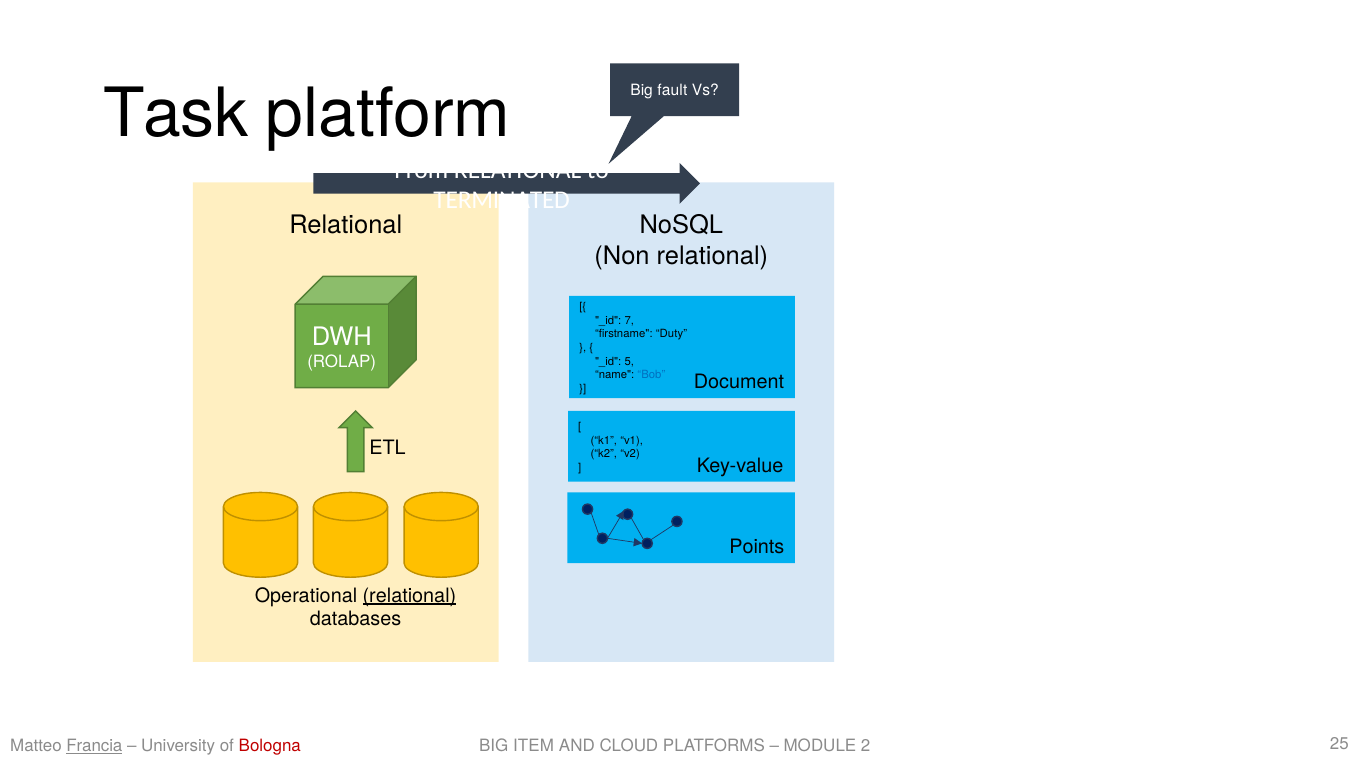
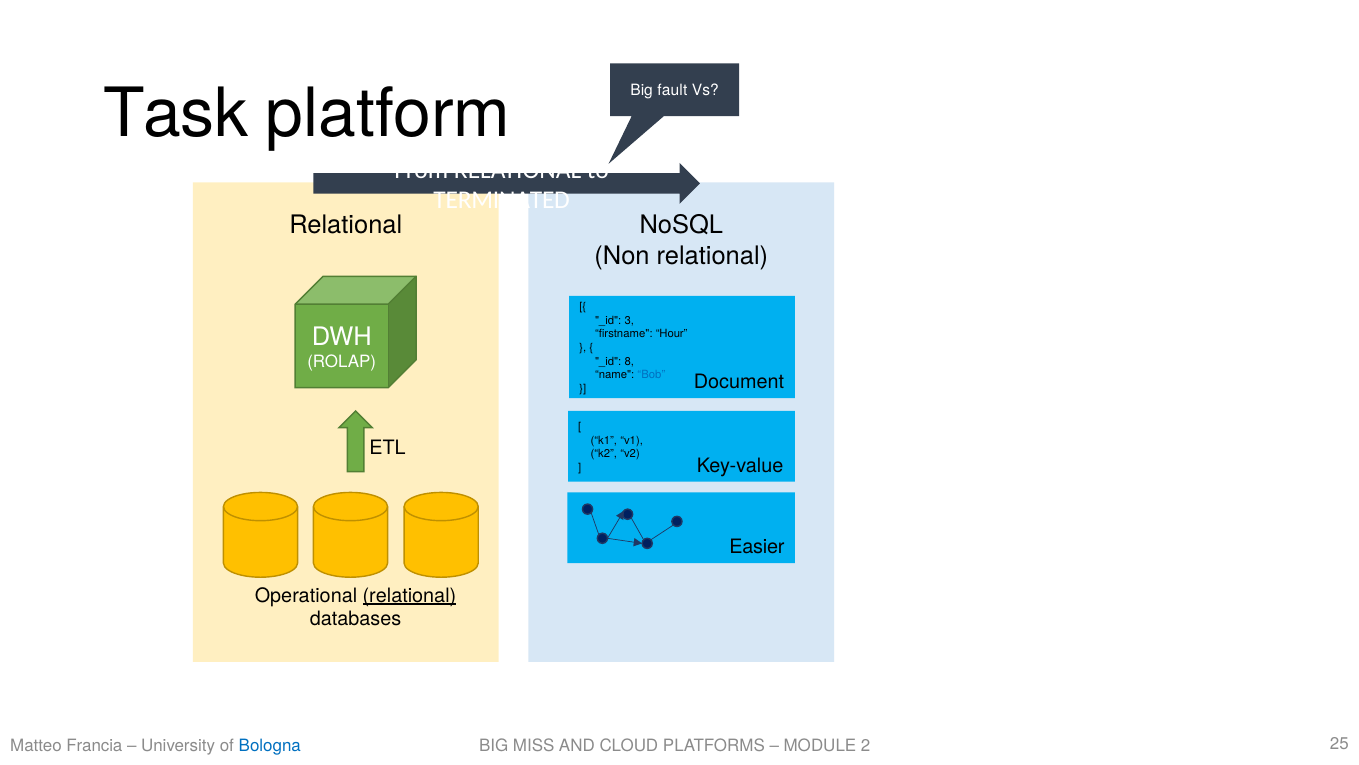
7: 7 -> 3
Duty: Duty -> Hour
5: 5 -> 8
Points: Points -> Easier
Francia underline: present -> none
Bologna colour: red -> blue
ITEM: ITEM -> MISS
